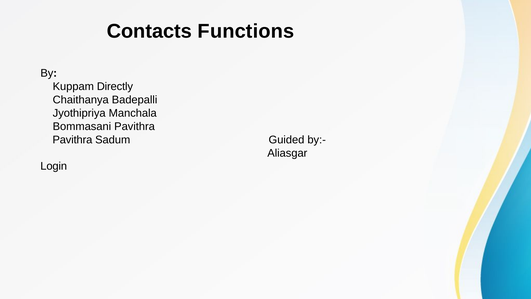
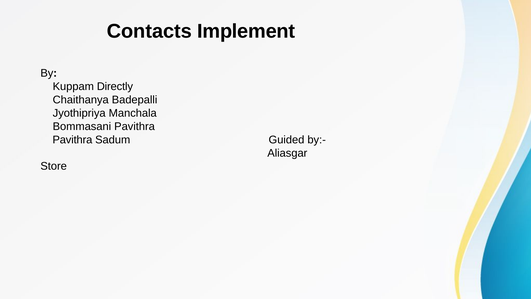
Functions: Functions -> Implement
Login: Login -> Store
